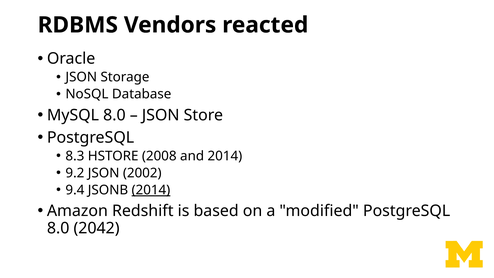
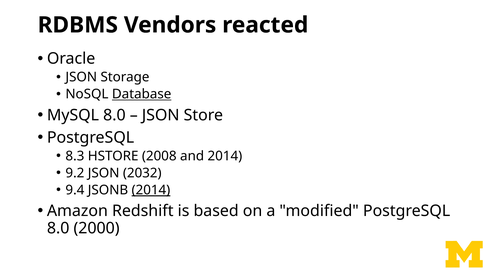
Database underline: none -> present
2002: 2002 -> 2032
2042: 2042 -> 2000
